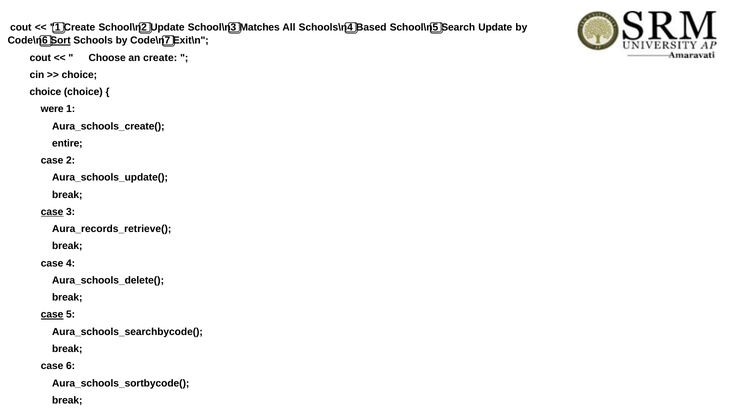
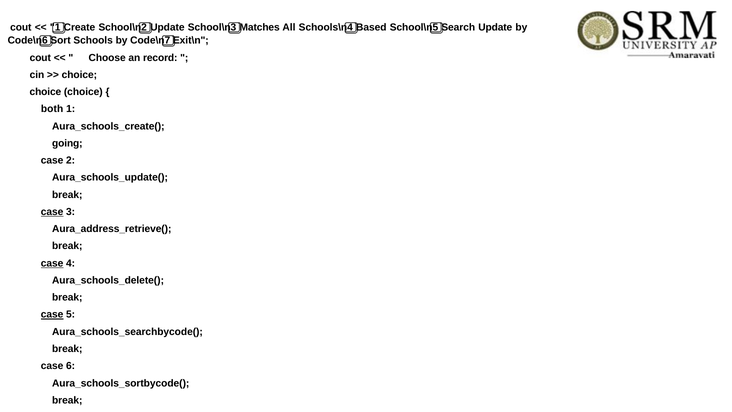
Sort underline: present -> none
an create: create -> record
were: were -> both
entire: entire -> going
Aura_records_retrieve(: Aura_records_retrieve( -> Aura_address_retrieve(
case at (52, 263) underline: none -> present
